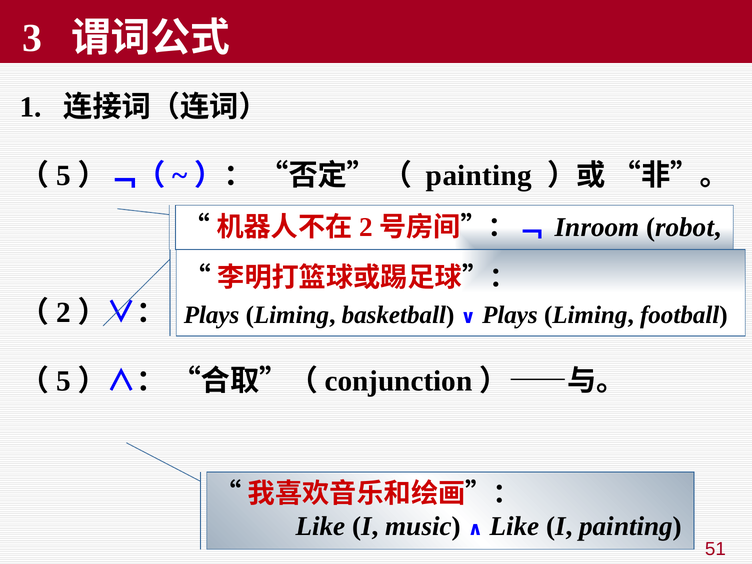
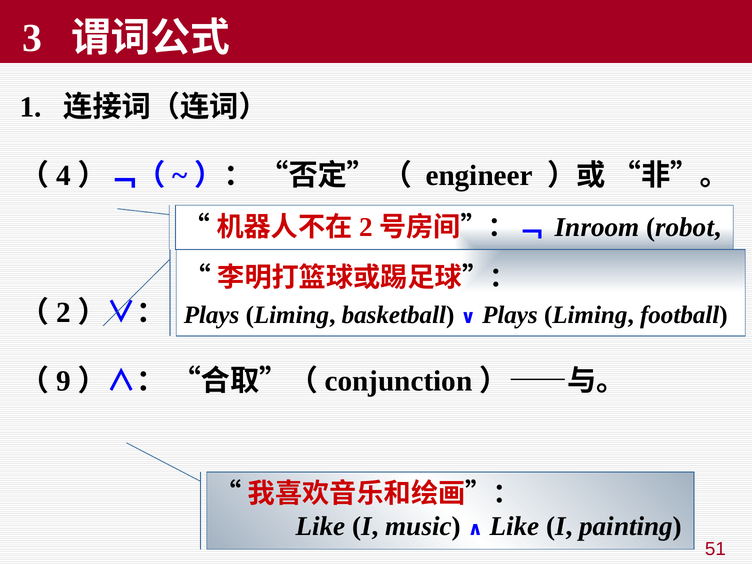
5 at (63, 176): 5 -> 4
painting at (479, 176): painting -> engineer
5 at (63, 381): 5 -> 9
